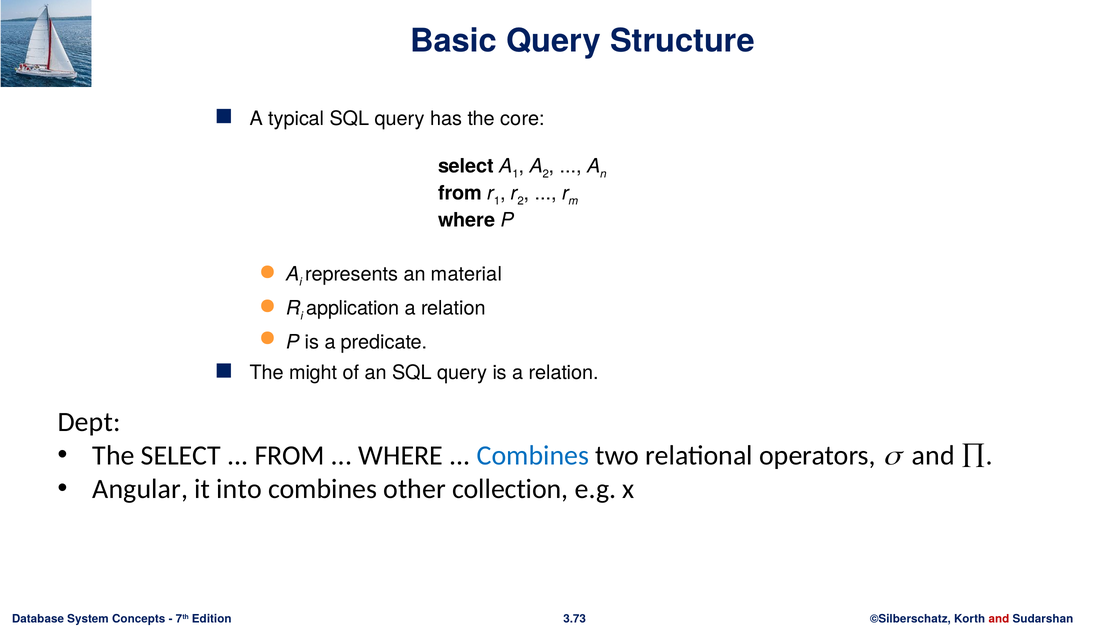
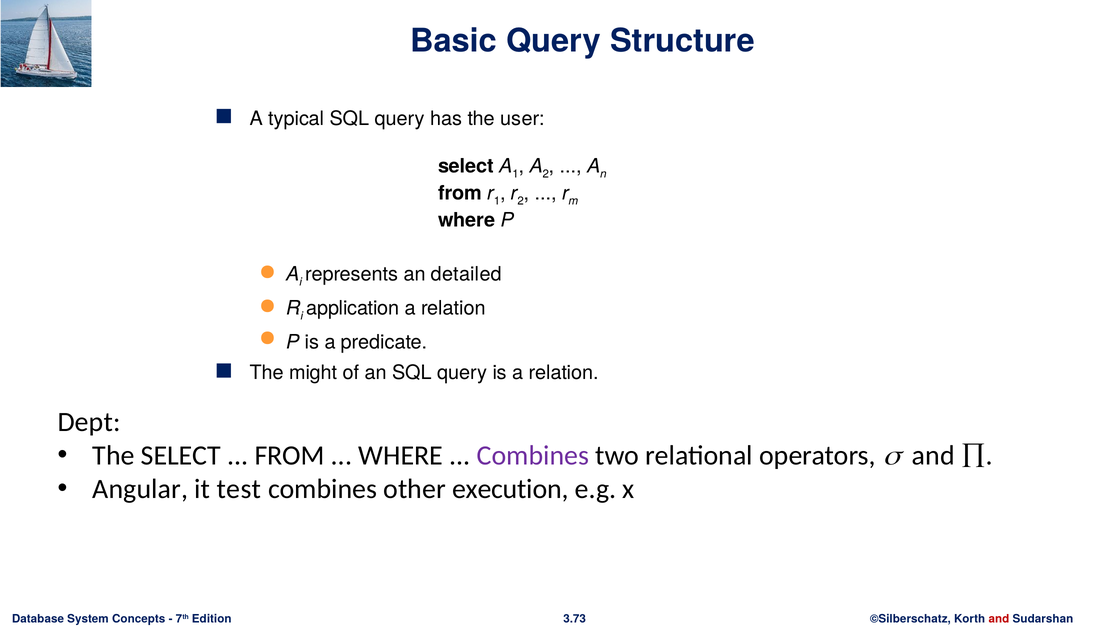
core: core -> user
material: material -> detailed
Combines at (533, 456) colour: blue -> purple
into: into -> test
collection: collection -> execution
